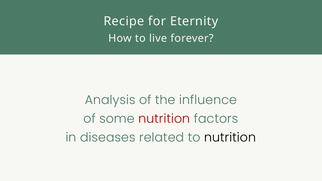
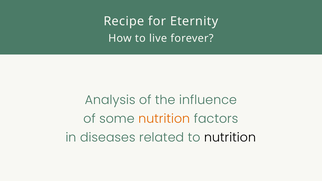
nutrition at (164, 119) colour: red -> orange
